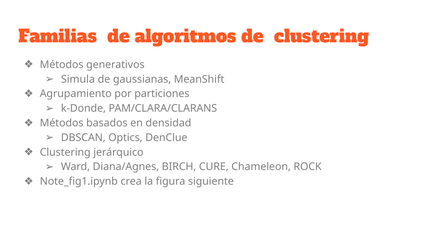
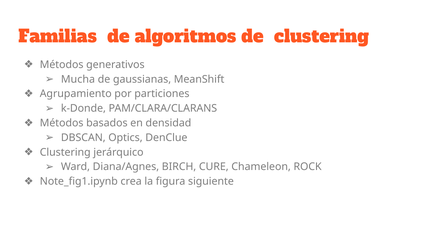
Simula: Simula -> Mucha
